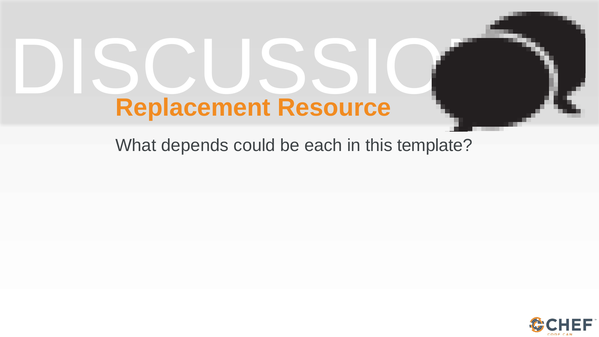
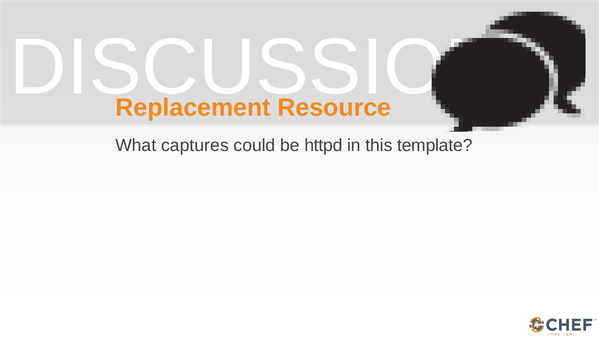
depends: depends -> captures
each: each -> httpd
